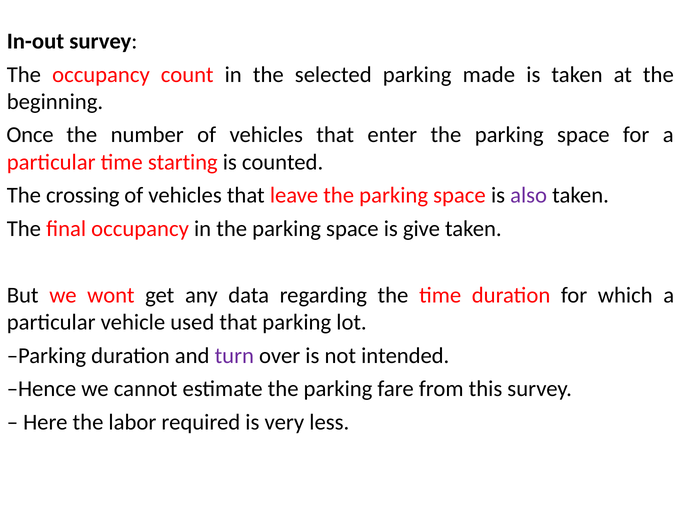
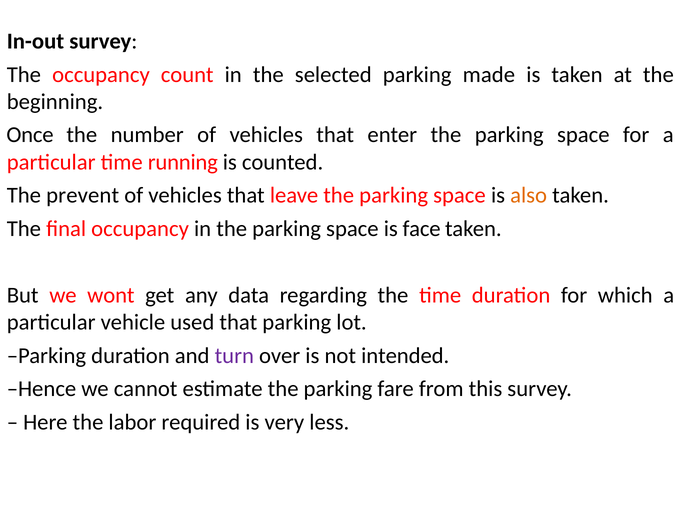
starting: starting -> running
crossing: crossing -> prevent
also colour: purple -> orange
give: give -> face
